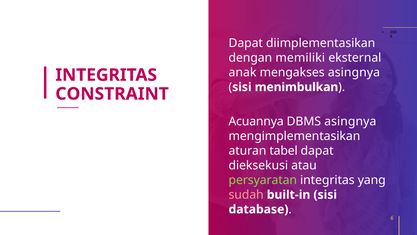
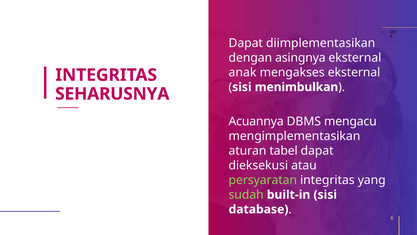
memiliki: memiliki -> asingnya
mengakses asingnya: asingnya -> eksternal
CONSTRAINT: CONSTRAINT -> SEHARUSNYA
DBMS asingnya: asingnya -> mengacu
sudah colour: pink -> light green
